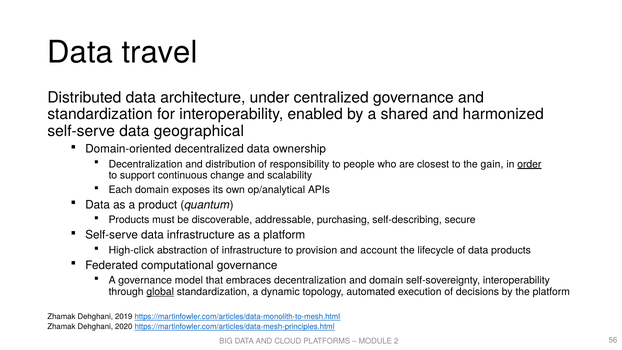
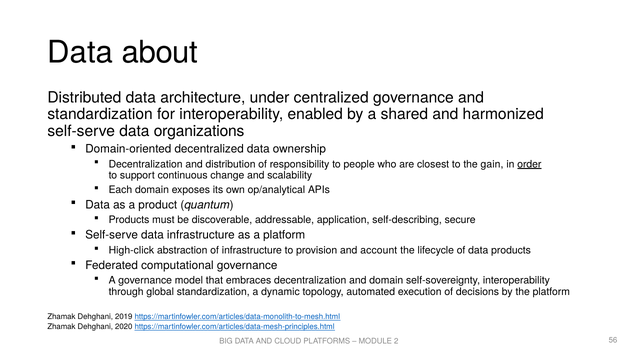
travel: travel -> about
geographical: geographical -> organizations
purchasing: purchasing -> application
global underline: present -> none
